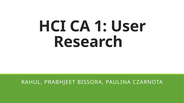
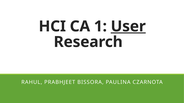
User underline: none -> present
